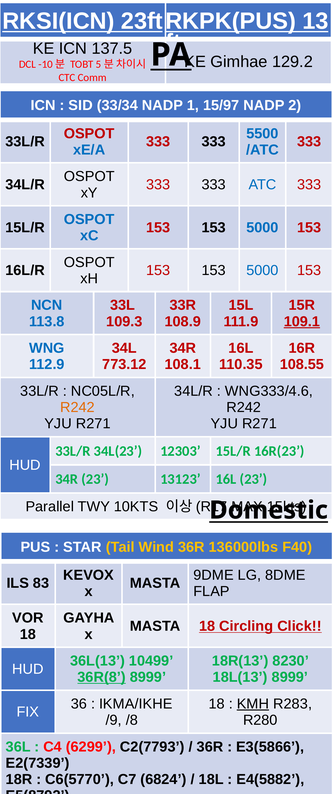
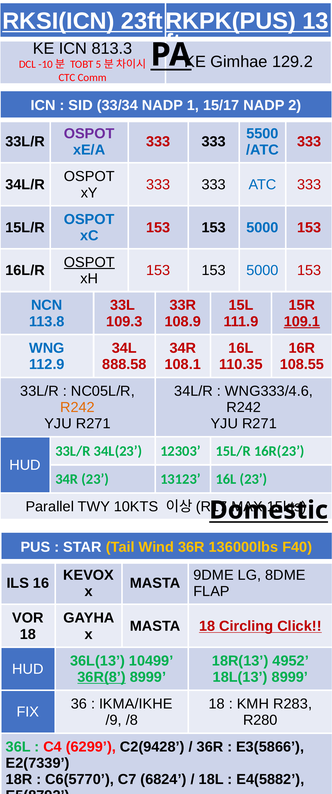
137.5: 137.5 -> 813.3
15/97: 15/97 -> 15/17
OSPOT at (89, 134) colour: red -> purple
OSPOT at (89, 262) underline: none -> present
773.12: 773.12 -> 888.58
83: 83 -> 16
8230: 8230 -> 4952
KMH underline: present -> none
C2(7793: C2(7793 -> C2(9428
